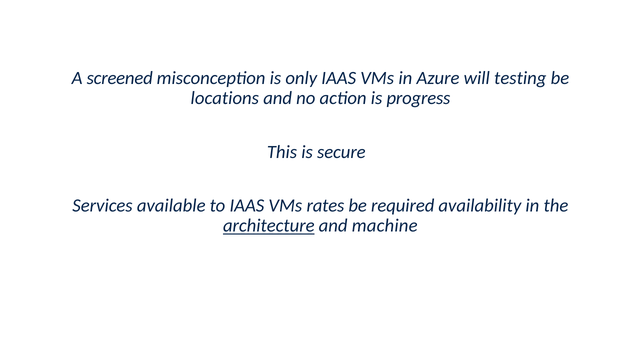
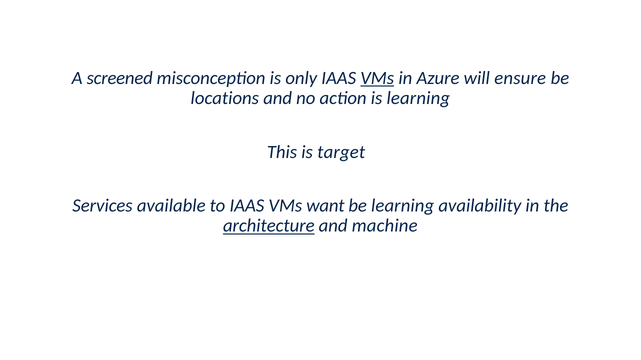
VMs at (377, 78) underline: none -> present
testing: testing -> ensure
is progress: progress -> learning
secure: secure -> target
rates: rates -> want
be required: required -> learning
